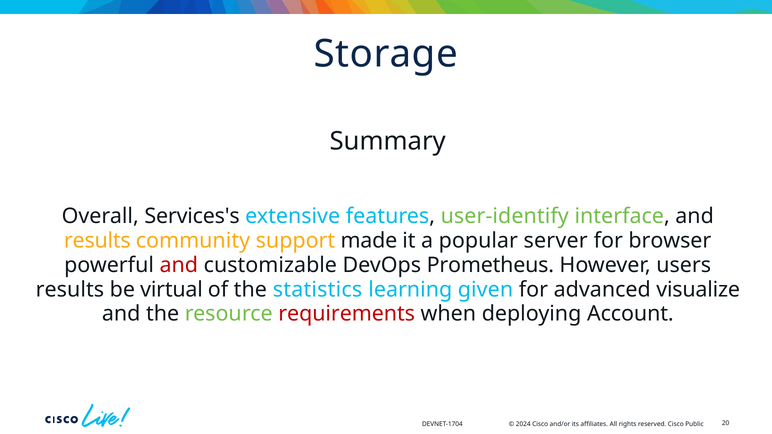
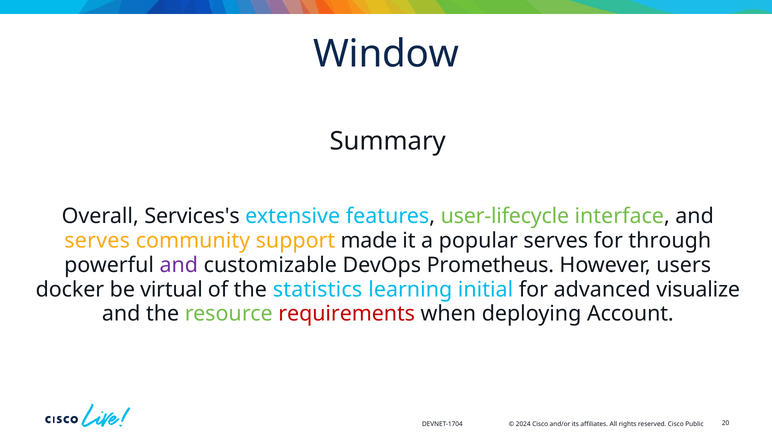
Storage: Storage -> Window
user-identify: user-identify -> user-lifecycle
results at (97, 241): results -> serves
popular server: server -> serves
browser: browser -> through
and at (179, 265) colour: red -> purple
results at (70, 290): results -> docker
given: given -> initial
